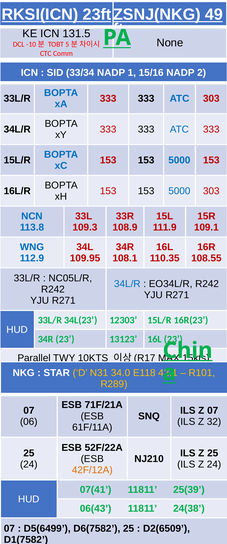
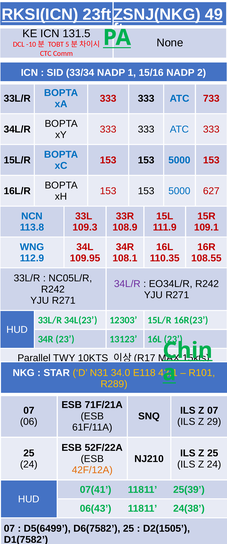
ATC 303: 303 -> 733
5000 303: 303 -> 627
34L/R at (127, 283) colour: blue -> purple
32: 32 -> 29
D2(6509: D2(6509 -> D2(1505
